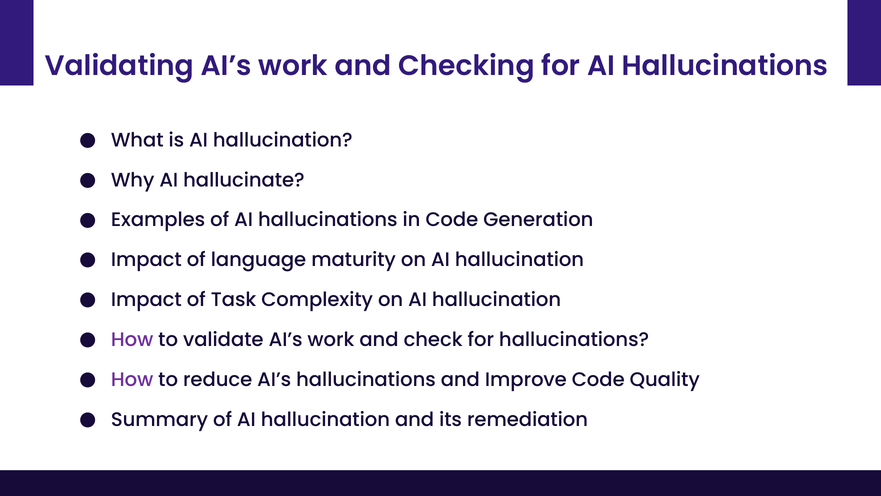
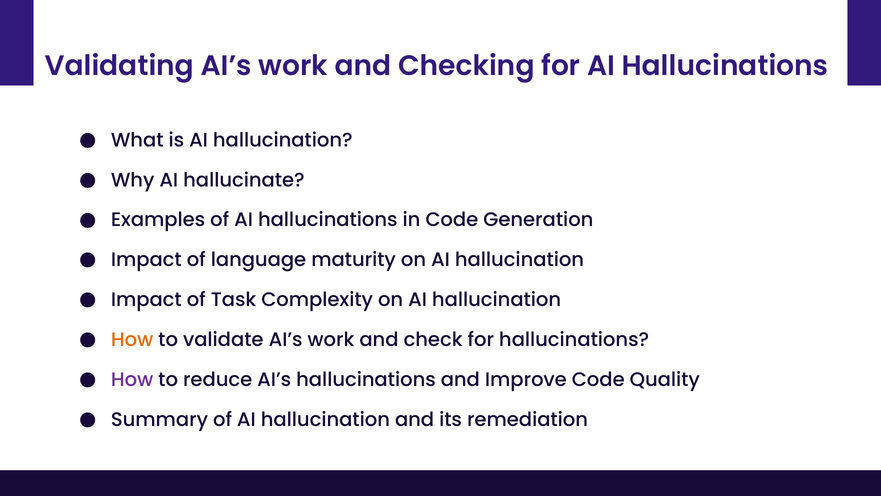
How at (132, 339) colour: purple -> orange
